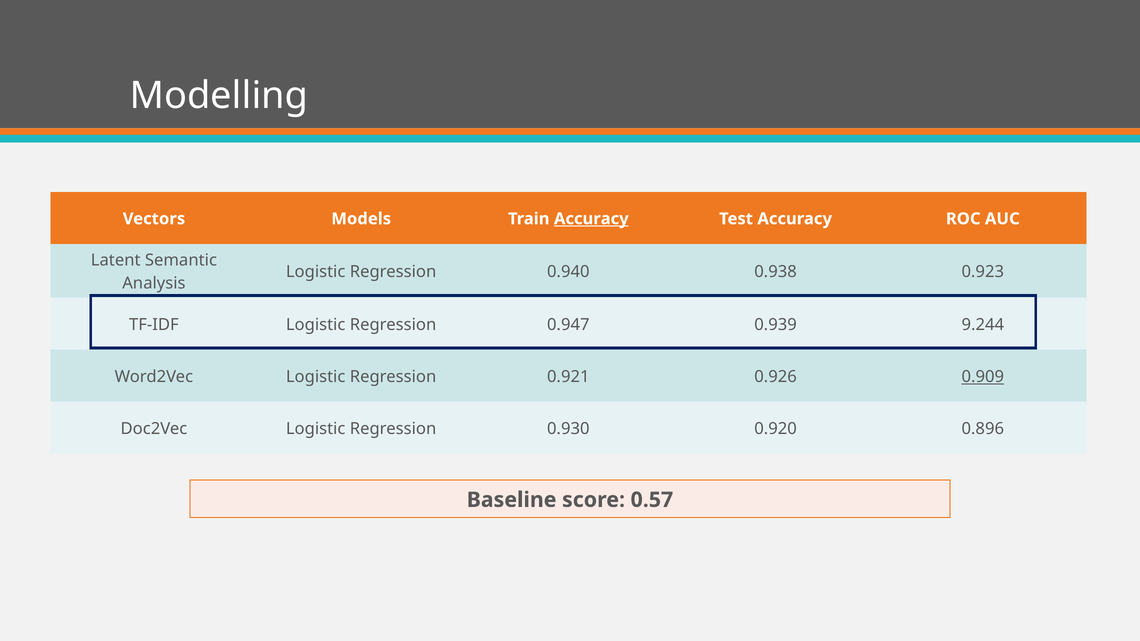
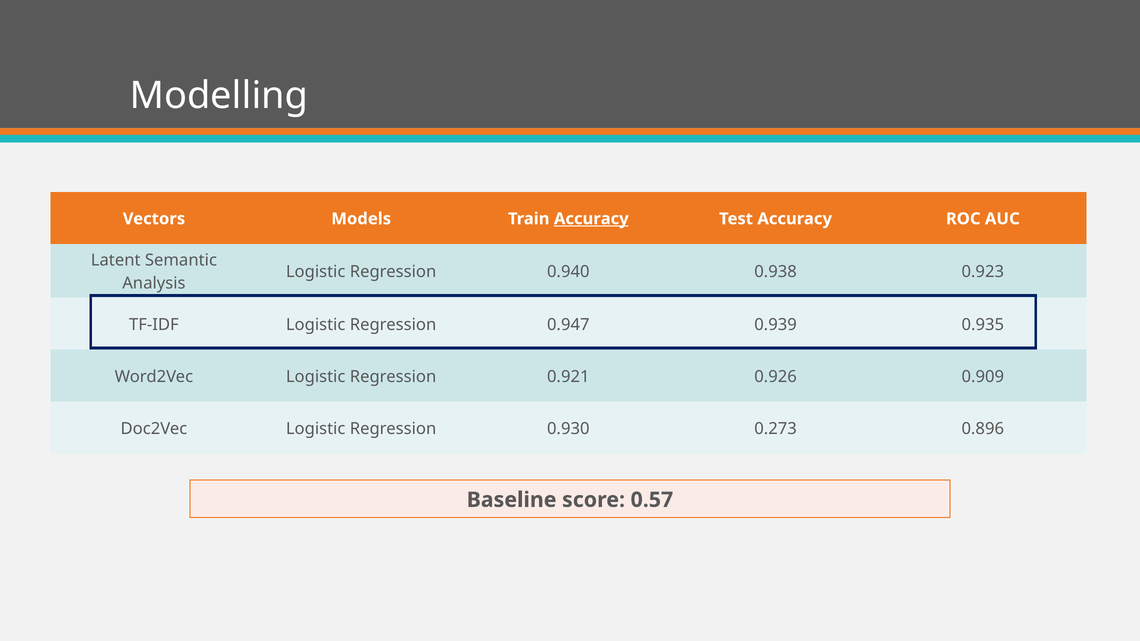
9.244: 9.244 -> 0.935
0.909 underline: present -> none
0.920: 0.920 -> 0.273
